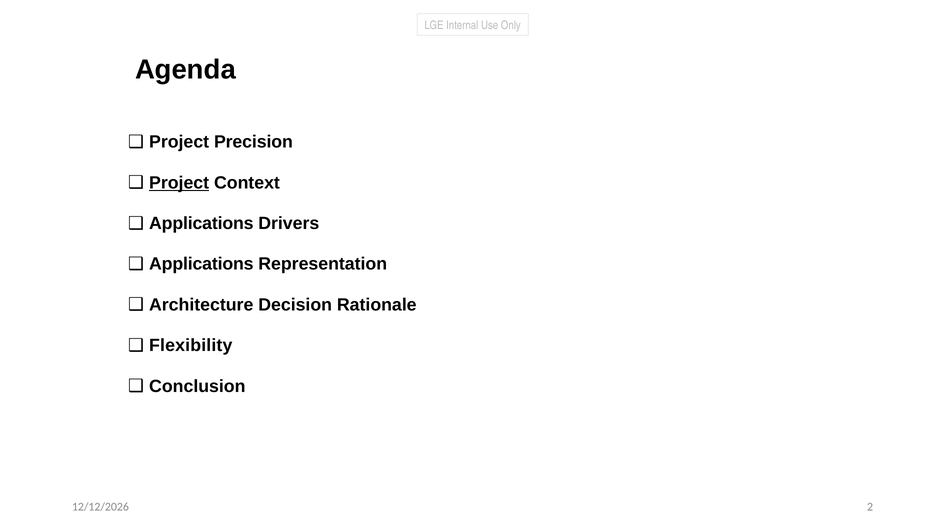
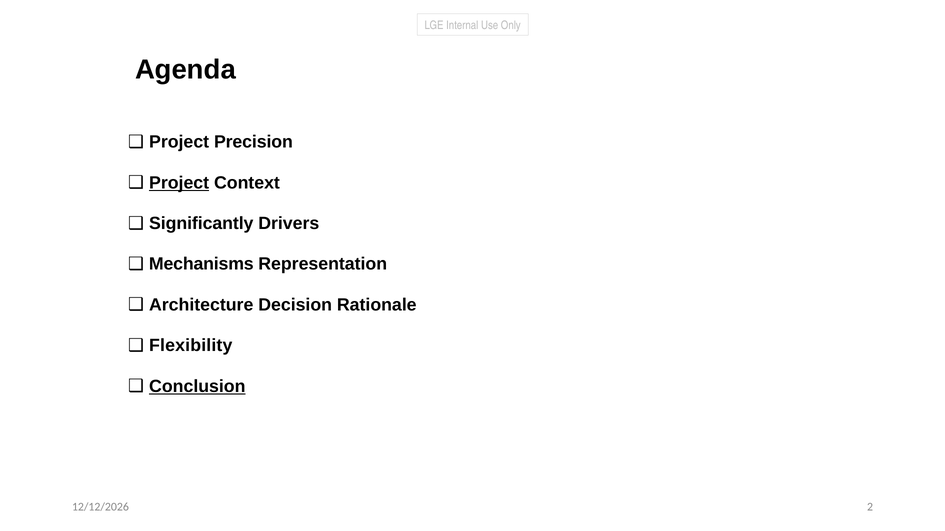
Applications at (201, 224): Applications -> Significantly
Applications at (201, 264): Applications -> Mechanisms
Conclusion underline: none -> present
